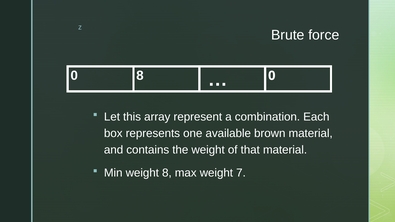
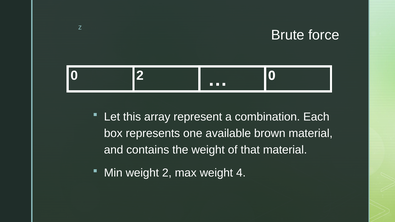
0 8: 8 -> 2
weight 8: 8 -> 2
7: 7 -> 4
